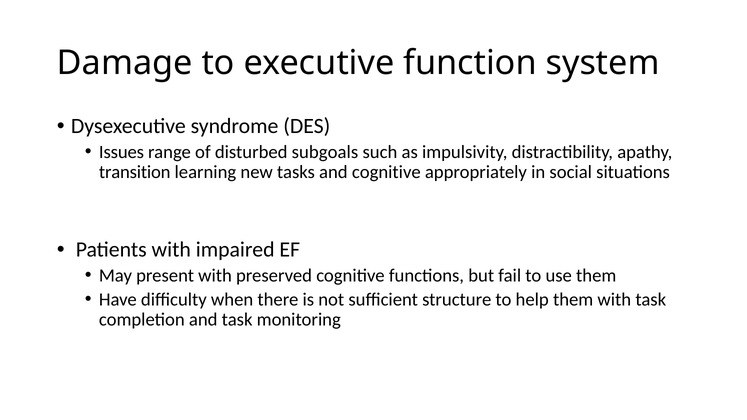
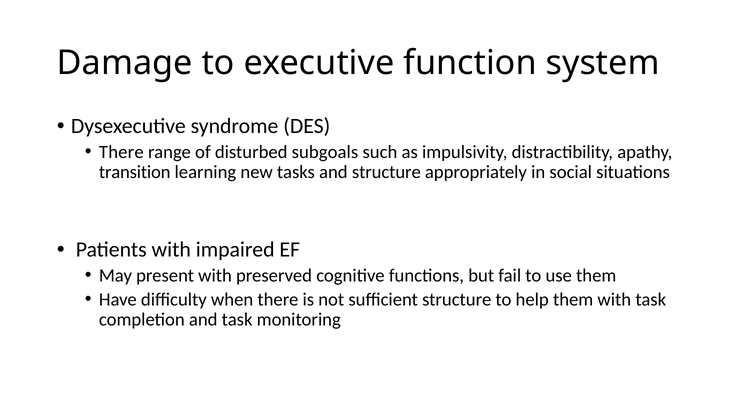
Issues at (121, 152): Issues -> There
and cognitive: cognitive -> structure
